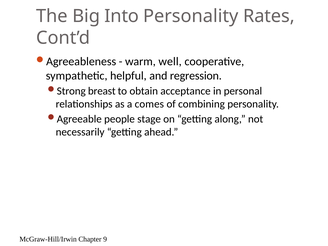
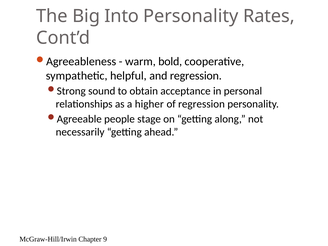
well: well -> bold
breast: breast -> sound
comes: comes -> higher
of combining: combining -> regression
